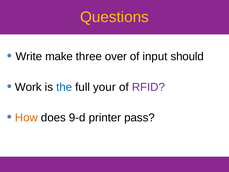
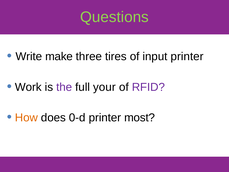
Questions colour: yellow -> light green
over: over -> tires
input should: should -> printer
the colour: blue -> purple
9-d: 9-d -> 0-d
pass: pass -> most
